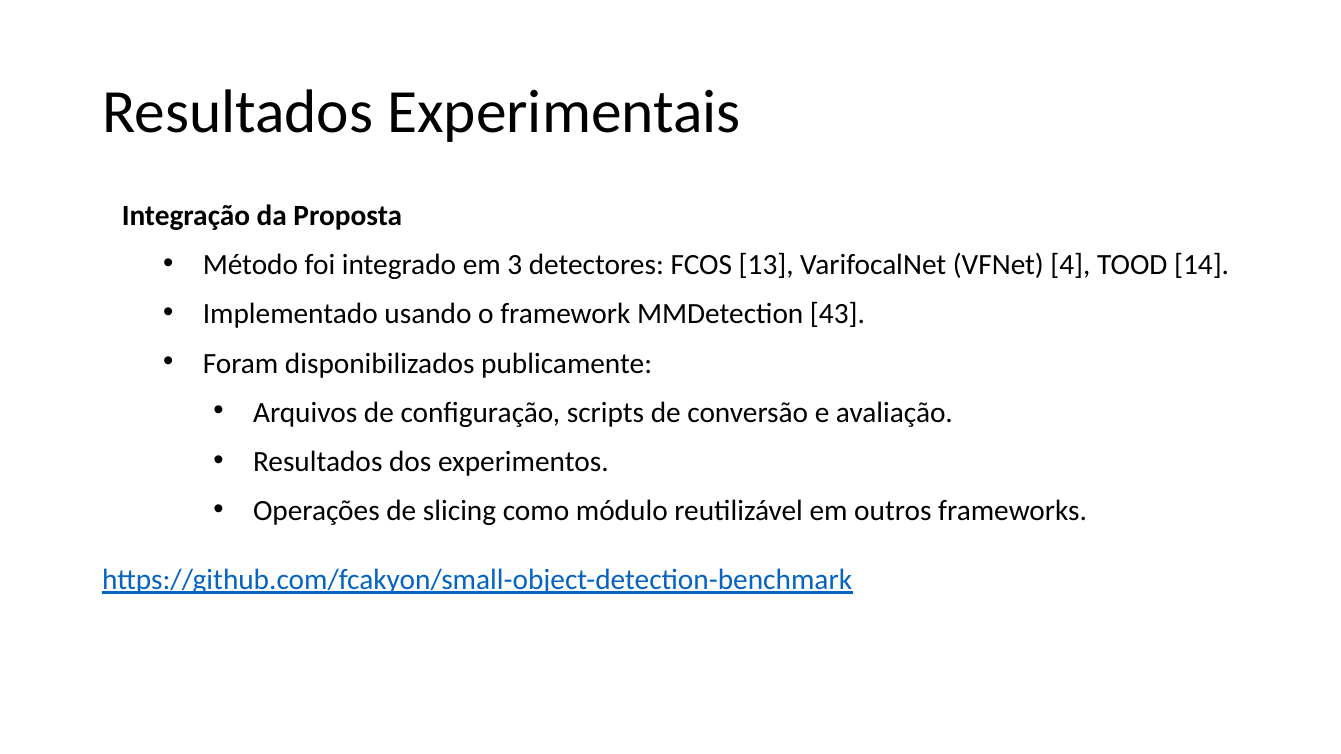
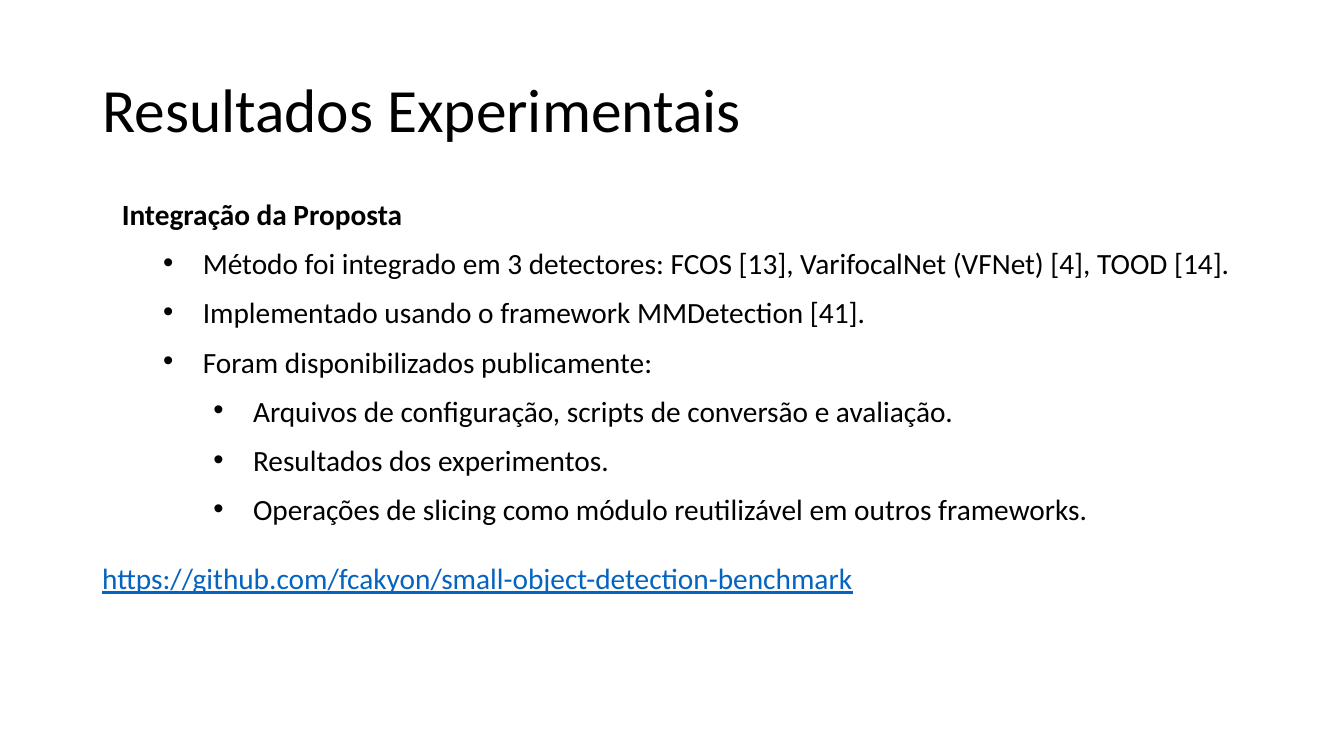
43: 43 -> 41
